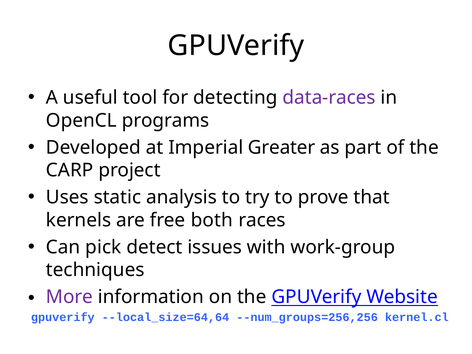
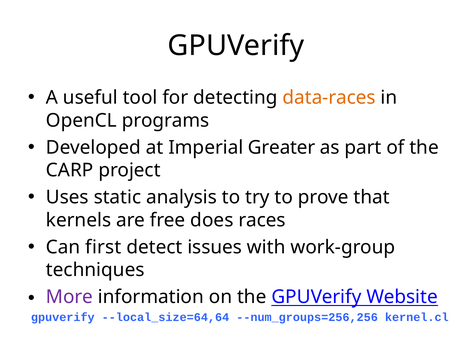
data-races colour: purple -> orange
both: both -> does
pick: pick -> first
